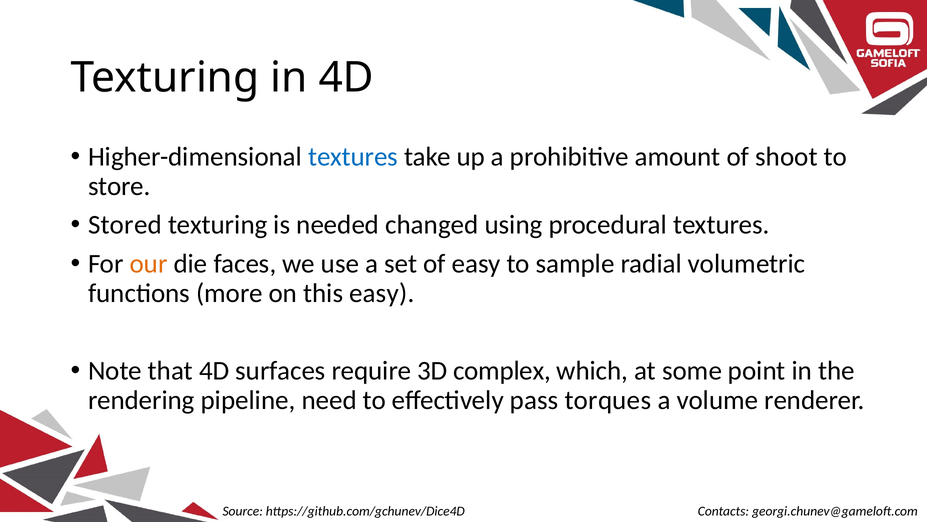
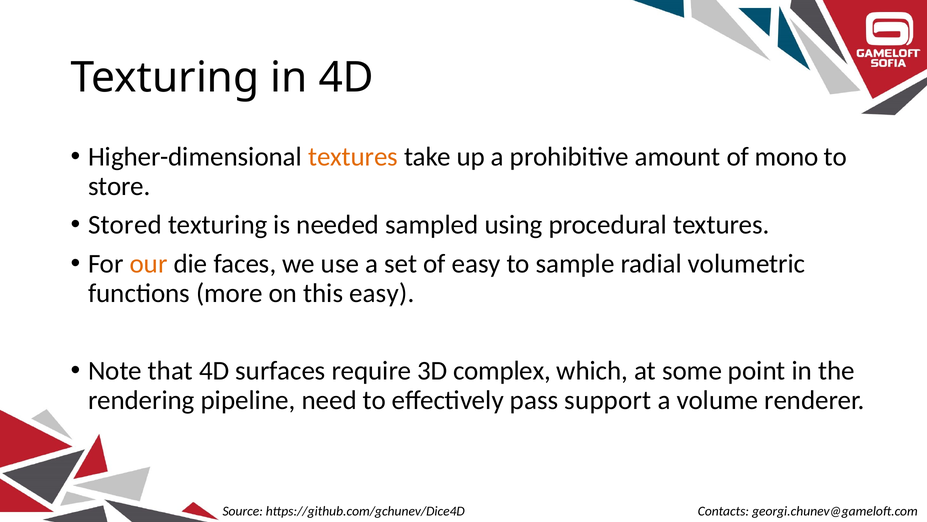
textures at (353, 157) colour: blue -> orange
shoot: shoot -> mono
changed: changed -> sampled
torques: torques -> support
